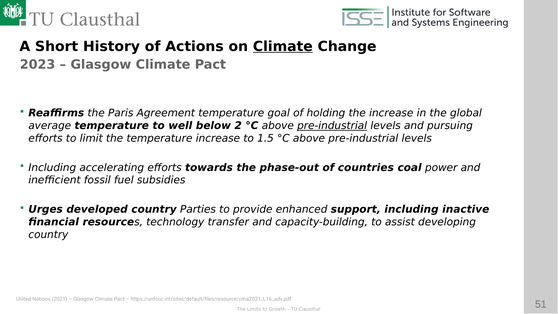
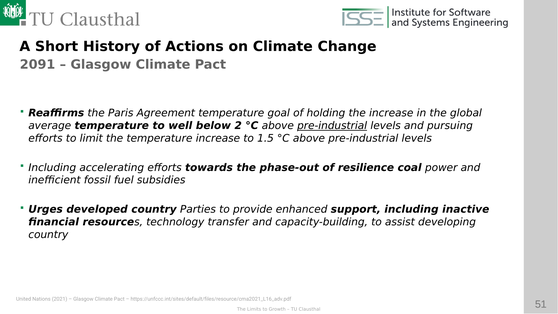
Climate at (283, 46) underline: present -> none
2023: 2023 -> 2091
countries: countries -> resilience
